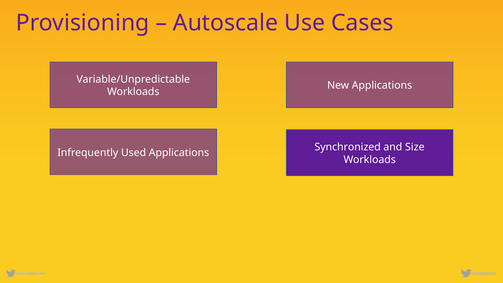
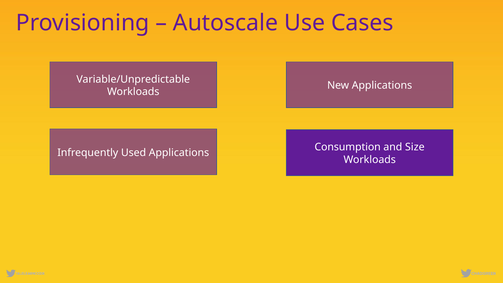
Synchronized: Synchronized -> Consumption
